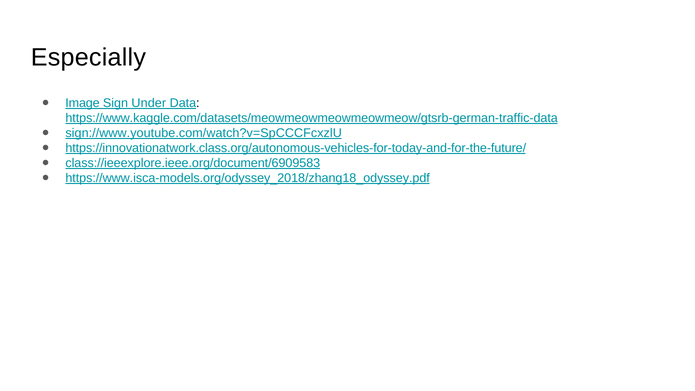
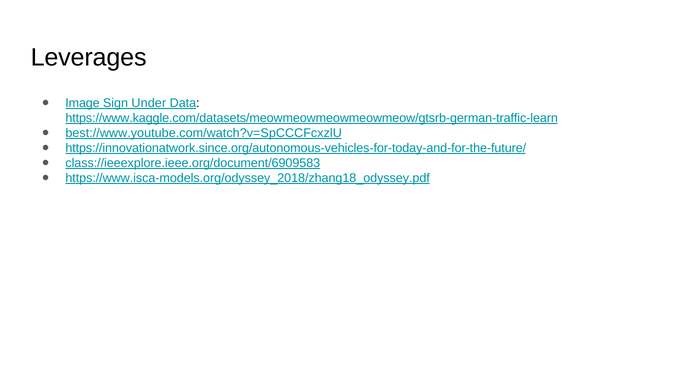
Especially: Especially -> Leverages
https://www.kaggle.com/datasets/meowmeowmeowmeowmeow/gtsrb-german-traffic-data: https://www.kaggle.com/datasets/meowmeowmeowmeowmeow/gtsrb-german-traffic-data -> https://www.kaggle.com/datasets/meowmeowmeowmeowmeow/gtsrb-german-traffic-learn
sign://www.youtube.com/watch?v=SpCCCFcxzlU: sign://www.youtube.com/watch?v=SpCCCFcxzlU -> best://www.youtube.com/watch?v=SpCCCFcxzlU
https://innovationatwork.class.org/autonomous-vehicles-for-today-and-for-the-future/: https://innovationatwork.class.org/autonomous-vehicles-for-today-and-for-the-future/ -> https://innovationatwork.since.org/autonomous-vehicles-for-today-and-for-the-future/
